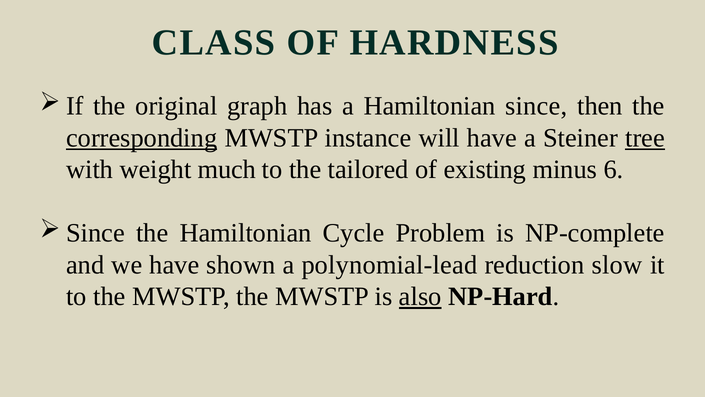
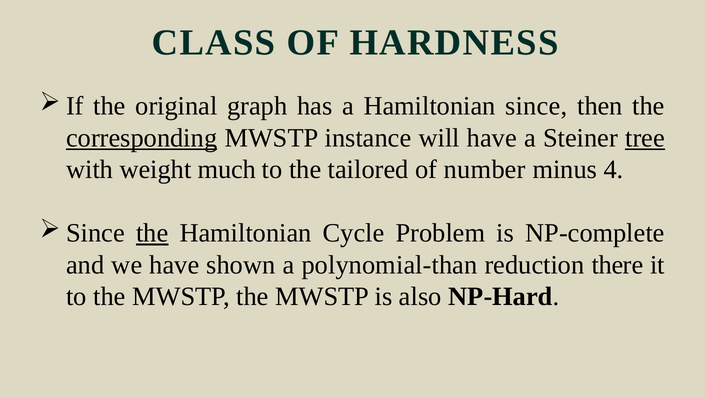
existing: existing -> number
6: 6 -> 4
the at (152, 233) underline: none -> present
polynomial-lead: polynomial-lead -> polynomial-than
slow: slow -> there
also underline: present -> none
